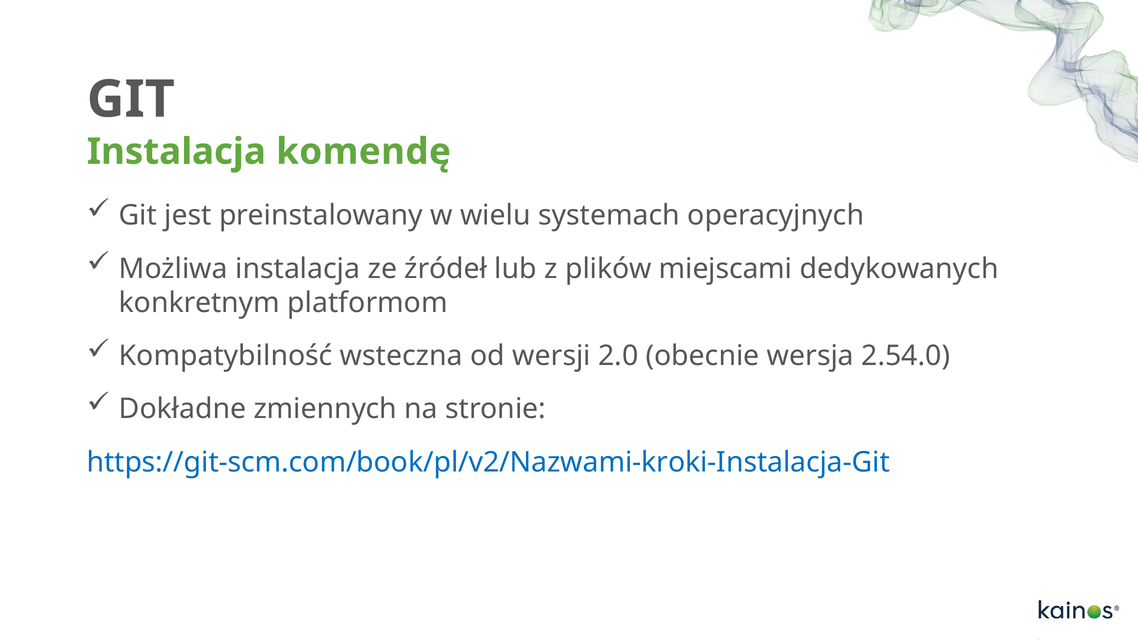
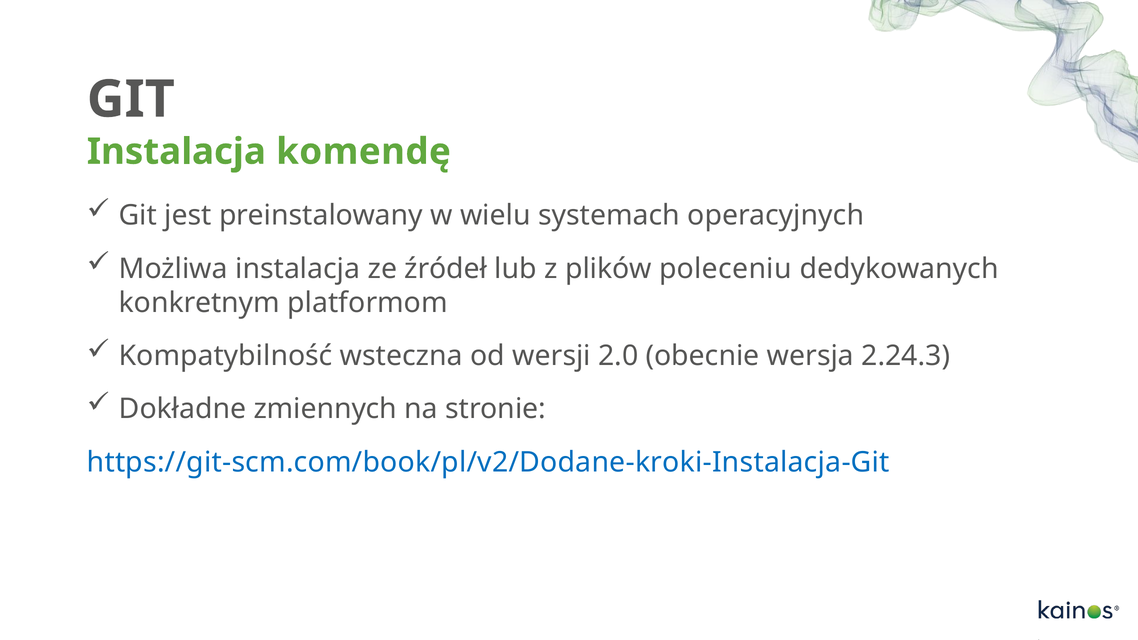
miejscami: miejscami -> poleceniu
2.54.0: 2.54.0 -> 2.24.3
https://git-scm.com/book/pl/v2/Nazwami-kroki-Instalacja-Git: https://git-scm.com/book/pl/v2/Nazwami-kroki-Instalacja-Git -> https://git-scm.com/book/pl/v2/Dodane-kroki-Instalacja-Git
